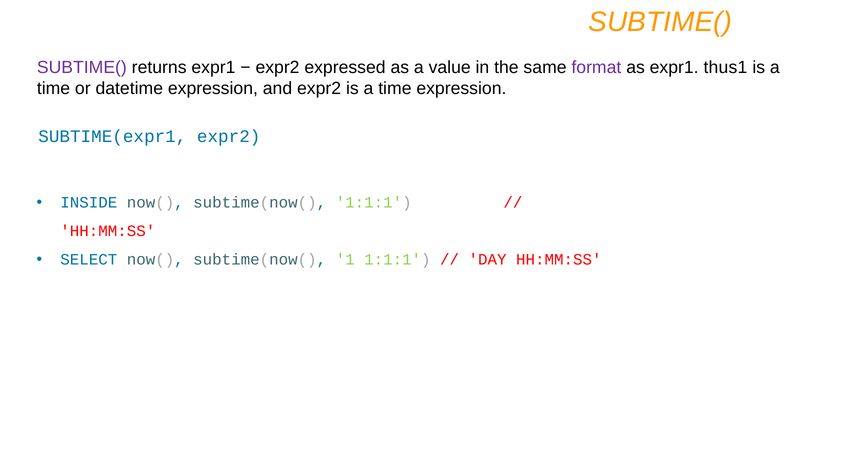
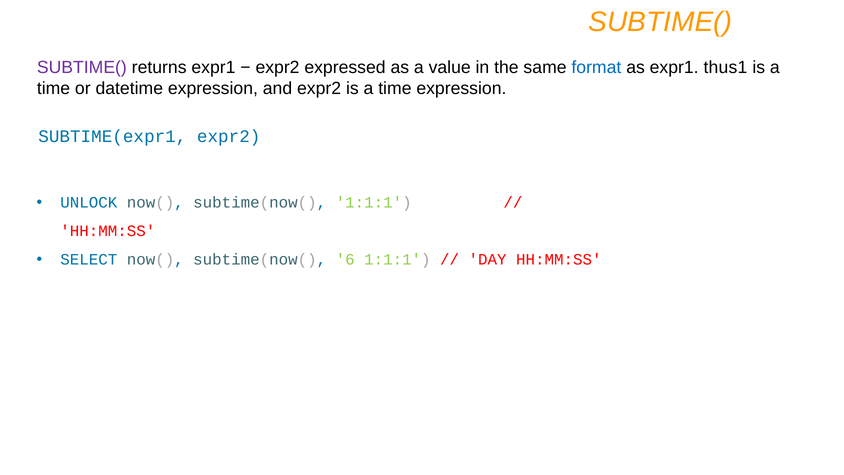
format colour: purple -> blue
INSIDE: INSIDE -> UNLOCK
1: 1 -> 6
